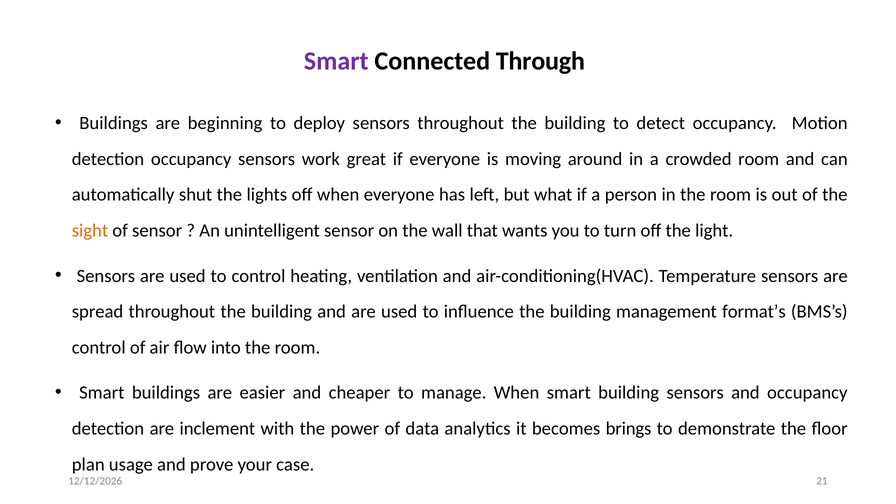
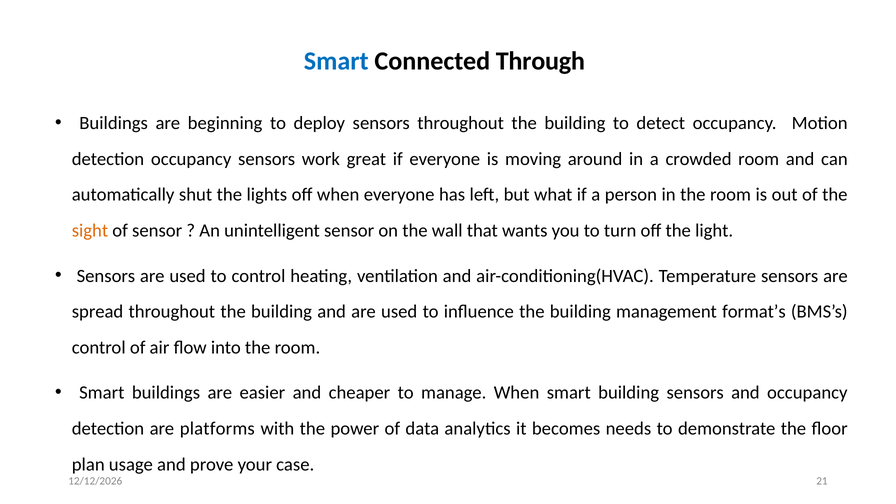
Smart at (336, 61) colour: purple -> blue
inclement: inclement -> platforms
brings: brings -> needs
